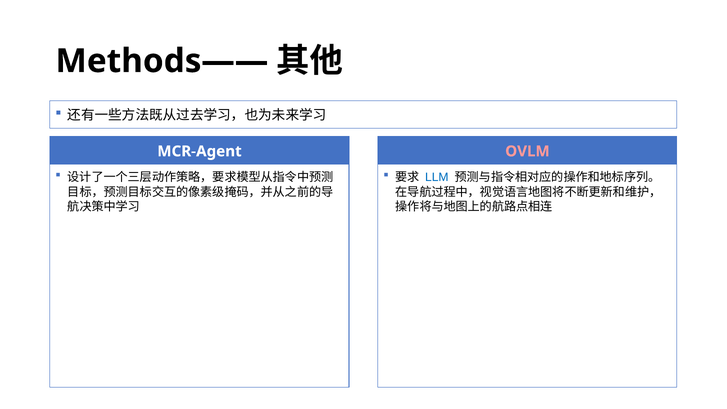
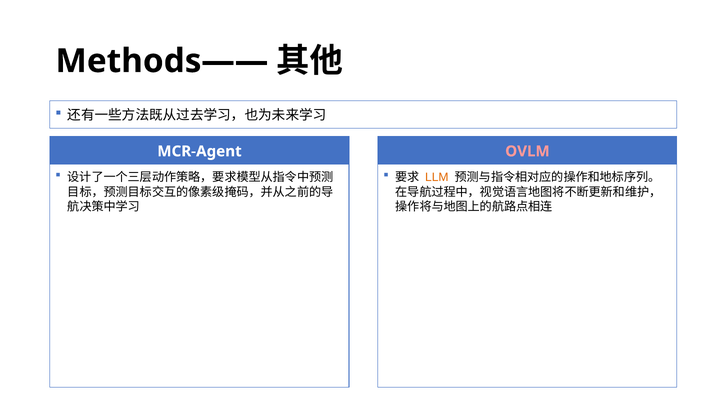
LLM colour: blue -> orange
